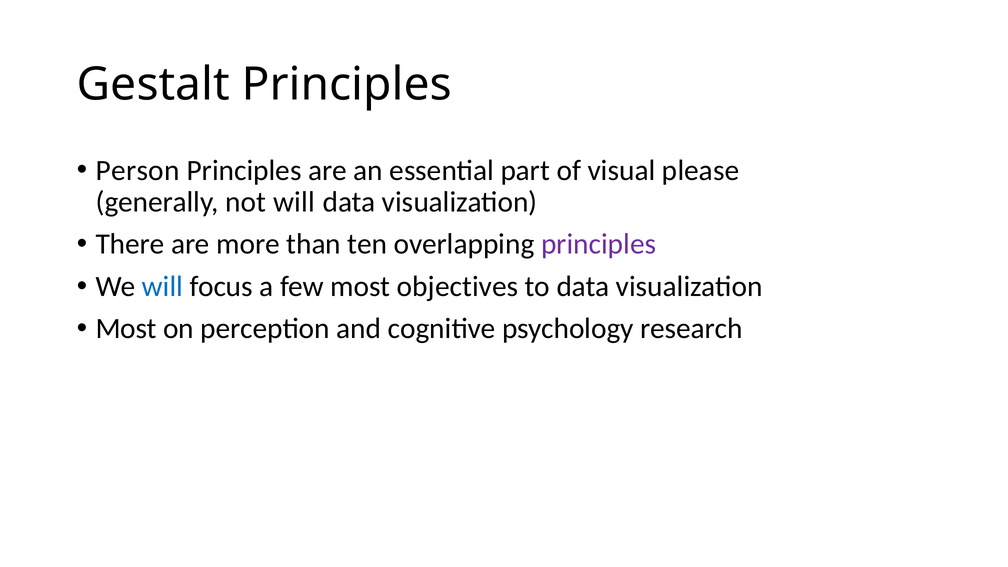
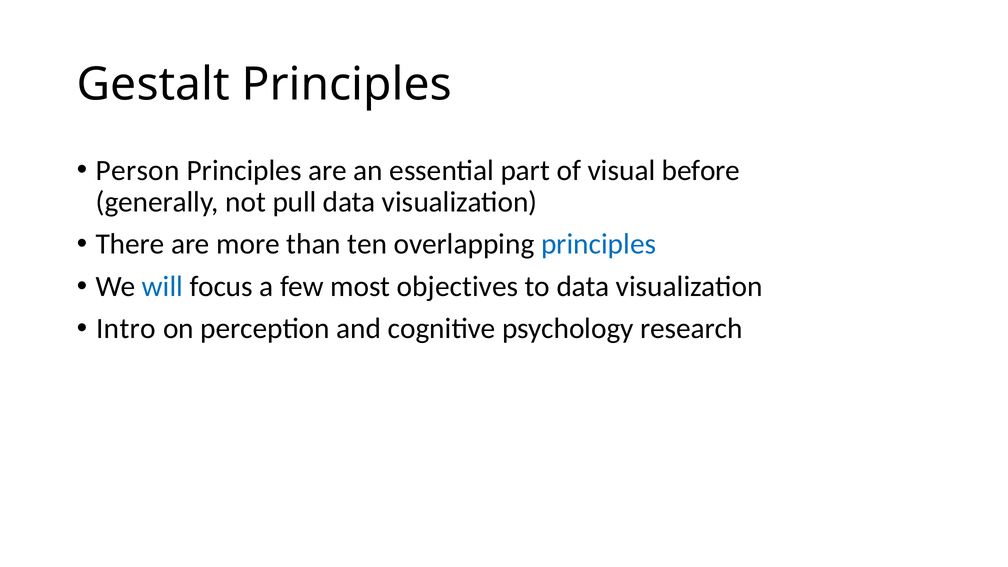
please: please -> before
not will: will -> pull
principles at (599, 244) colour: purple -> blue
Most at (126, 329): Most -> Intro
